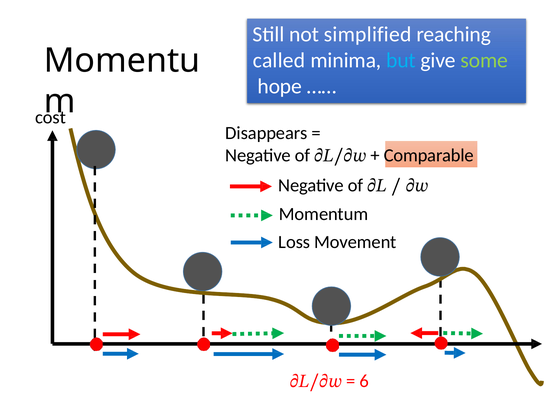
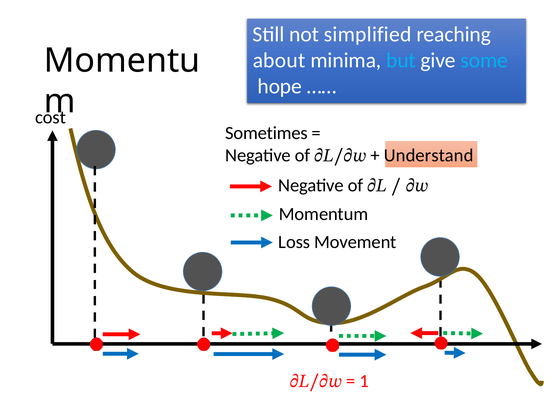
called: called -> about
some colour: light green -> light blue
Disappears: Disappears -> Sometimes
Comparable: Comparable -> Understand
6: 6 -> 1
